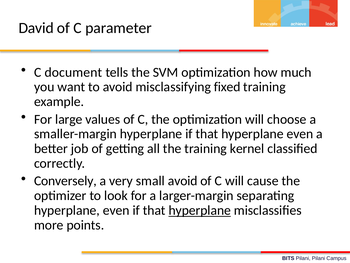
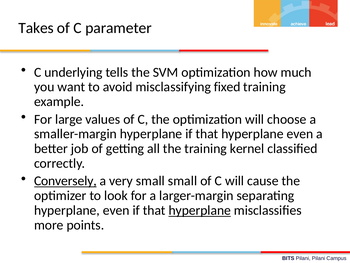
David: David -> Takes
document: document -> underlying
Conversely underline: none -> present
small avoid: avoid -> small
